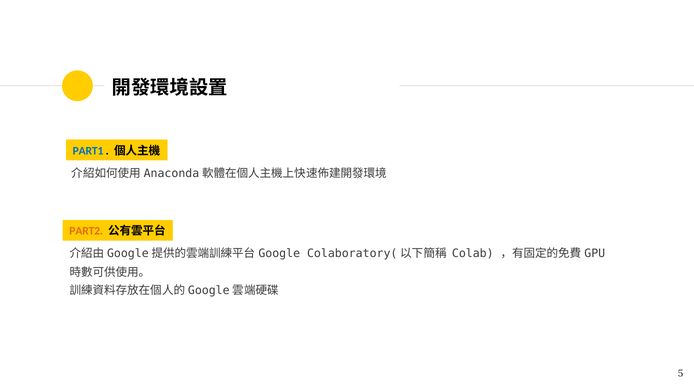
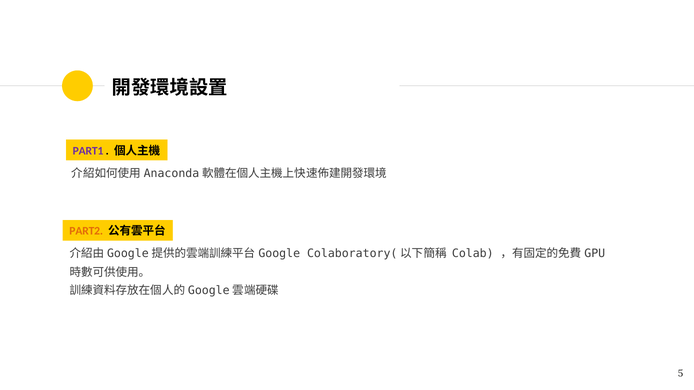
PART1 colour: blue -> purple
